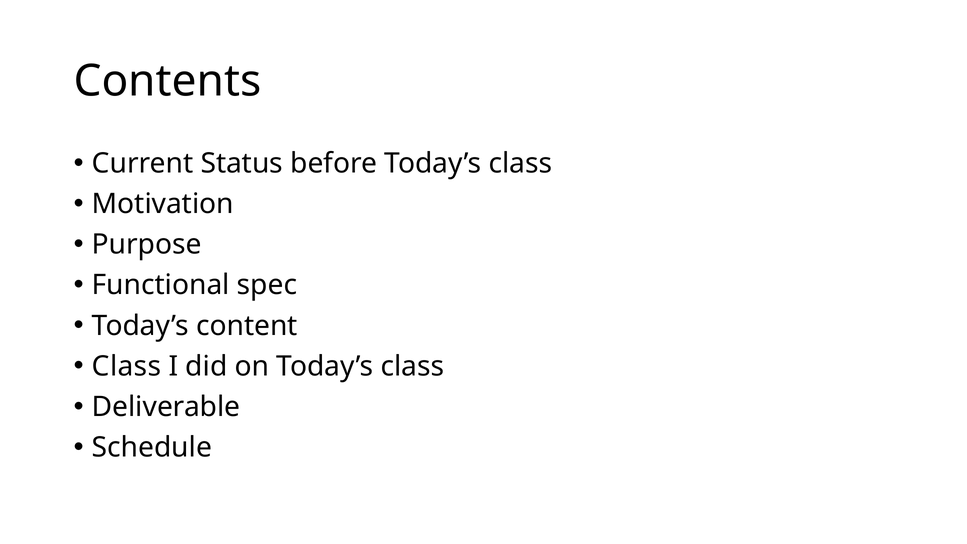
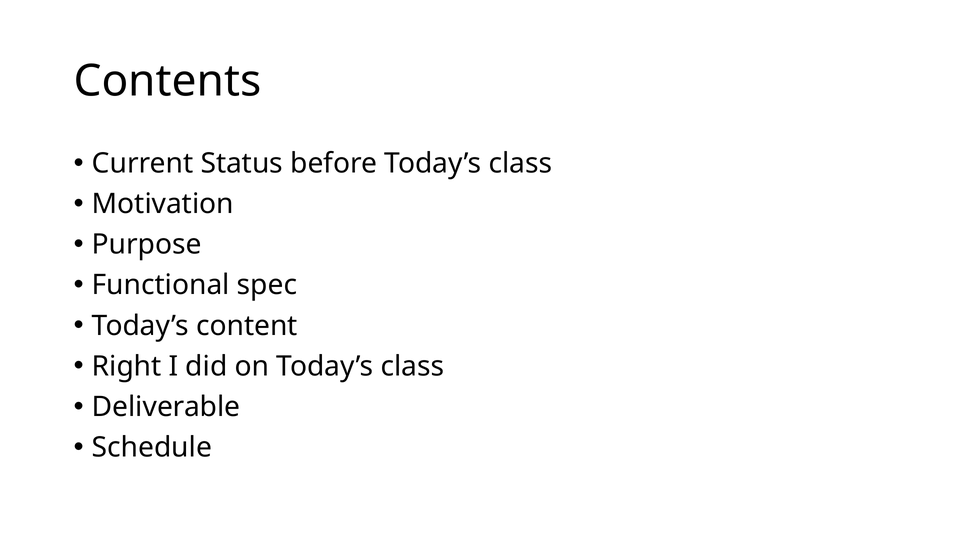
Class at (126, 366): Class -> Right
